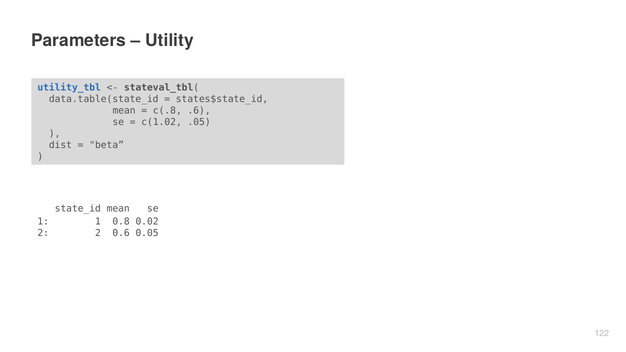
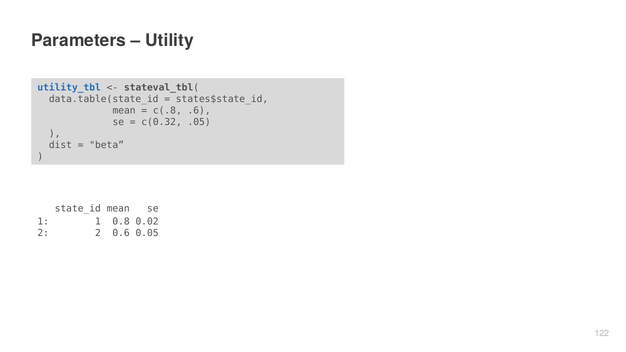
c(1.02: c(1.02 -> c(0.32
